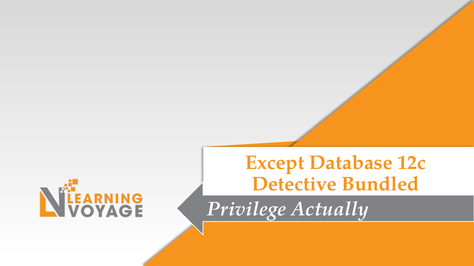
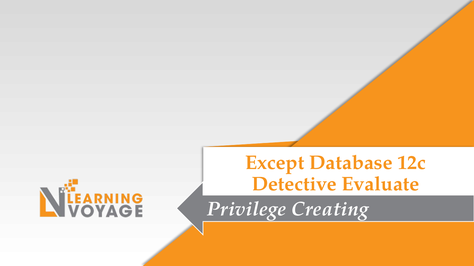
Bundled: Bundled -> Evaluate
Actually: Actually -> Creating
